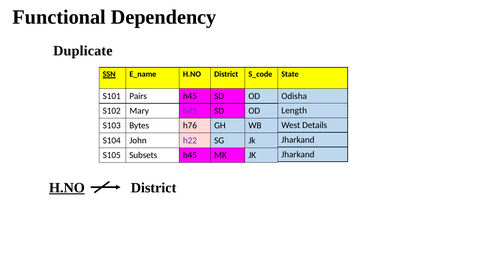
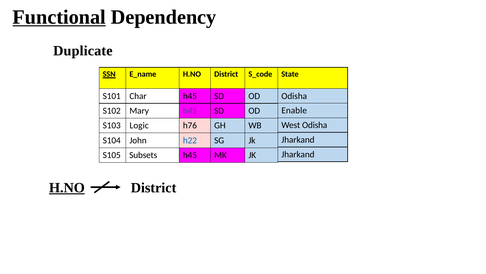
Functional underline: none -> present
Pairs: Pairs -> Char
Length: Length -> Enable
West Details: Details -> Odisha
Bytes: Bytes -> Logic
h22 colour: purple -> blue
